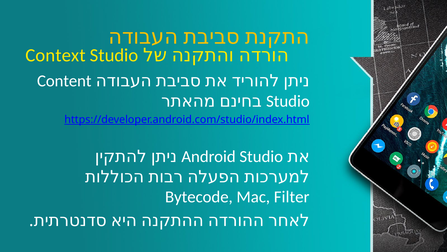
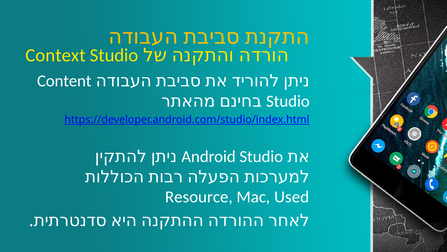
Bytecode: Bytecode -> Resource
Filter: Filter -> Used
